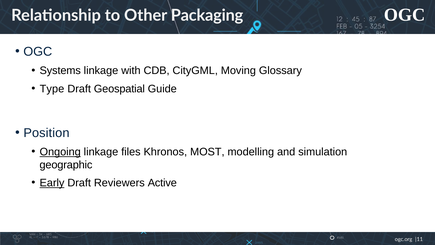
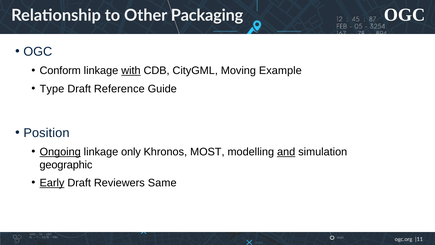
Systems: Systems -> Conform
with underline: none -> present
Glossary: Glossary -> Example
Geospatial: Geospatial -> Reference
files: files -> only
and underline: none -> present
Active: Active -> Same
